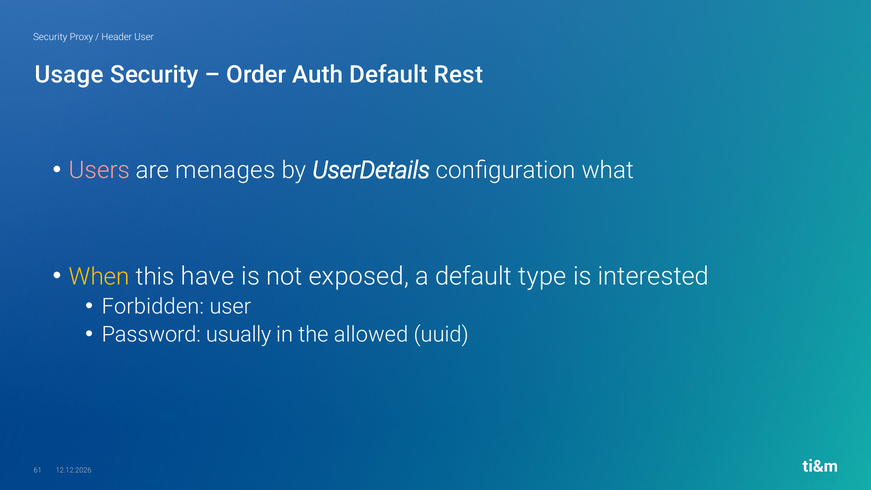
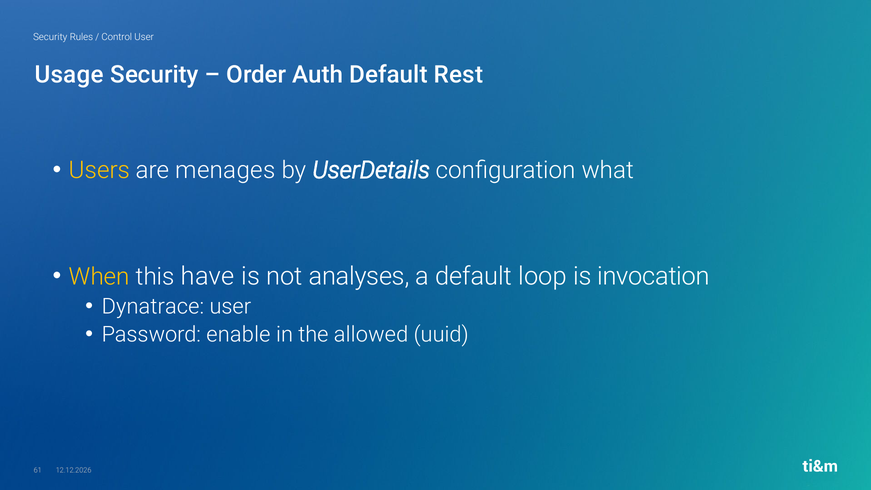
Proxy: Proxy -> Rules
Header: Header -> Control
Users colour: pink -> yellow
exposed: exposed -> analyses
type: type -> loop
interested: interested -> invocation
Forbidden: Forbidden -> Dynatrace
usually: usually -> enable
